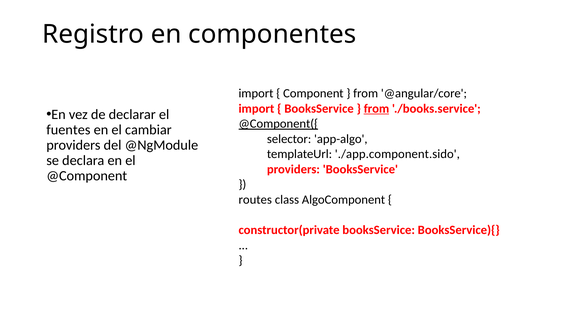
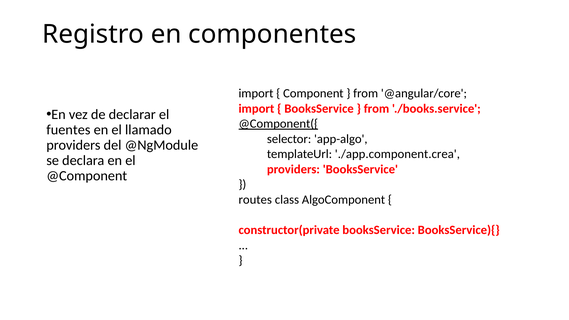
from at (376, 109) underline: present -> none
cambiar: cambiar -> llamado
./app.component.sido: ./app.component.sido -> ./app.component.crea
